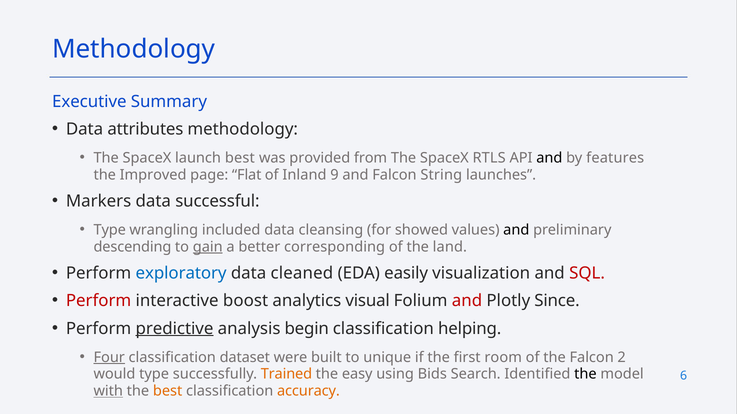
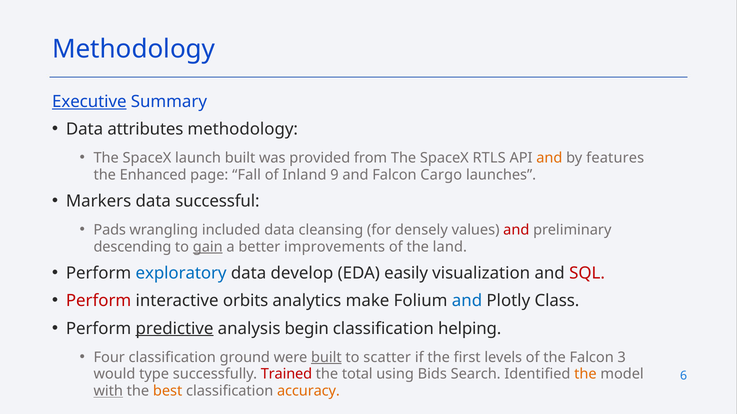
Executive underline: none -> present
launch best: best -> built
and at (549, 158) colour: black -> orange
Improved: Improved -> Enhanced
Flat: Flat -> Fall
String: String -> Cargo
Type at (110, 230): Type -> Pads
showed: showed -> densely
and at (516, 230) colour: black -> red
corresponding: corresponding -> improvements
cleaned: cleaned -> develop
boost: boost -> orbits
visual: visual -> make
and at (467, 301) colour: red -> blue
Since: Since -> Class
Four underline: present -> none
dataset: dataset -> ground
built at (326, 358) underline: none -> present
unique: unique -> scatter
room: room -> levels
2: 2 -> 3
Trained colour: orange -> red
easy: easy -> total
the at (585, 375) colour: black -> orange
